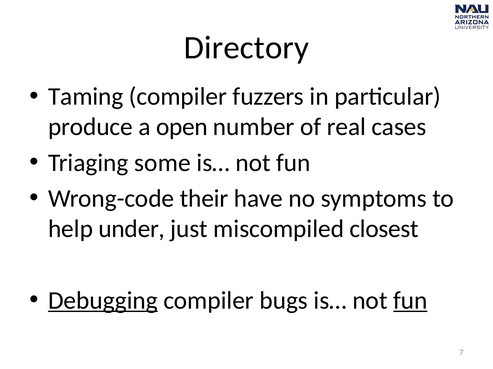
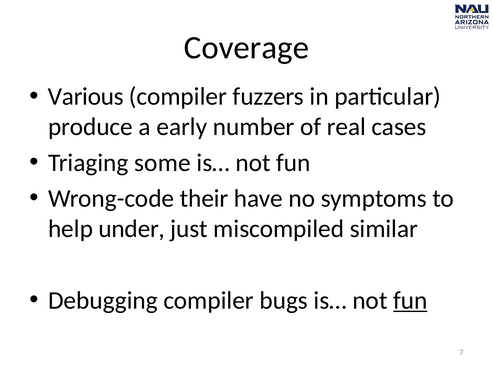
Directory: Directory -> Coverage
Taming: Taming -> Various
open: open -> early
closest: closest -> similar
Debugging underline: present -> none
